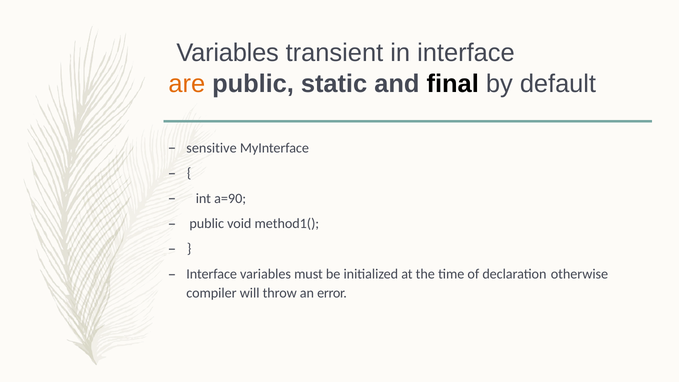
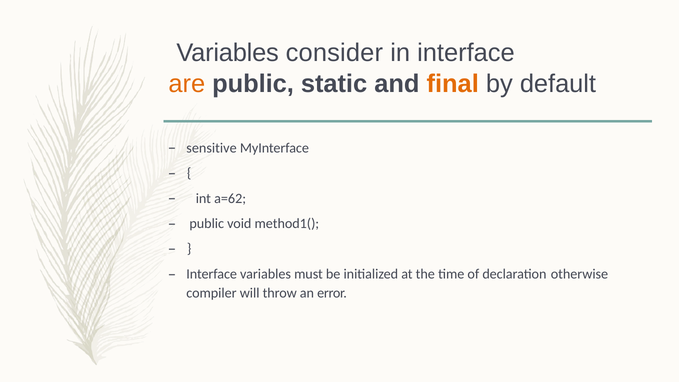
transient: transient -> consider
final colour: black -> orange
a=90: a=90 -> a=62
